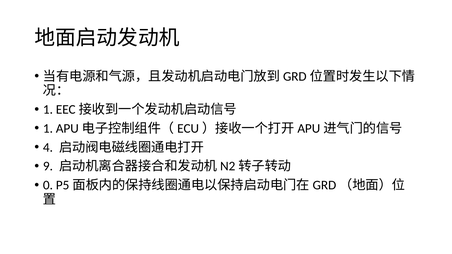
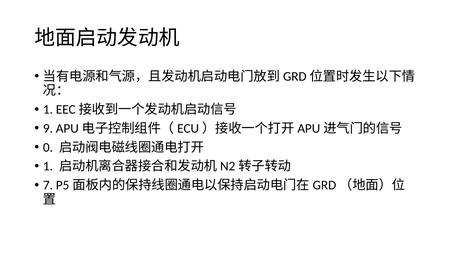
1 at (48, 129): 1 -> 9
4: 4 -> 0
9 at (48, 166): 9 -> 1
0: 0 -> 7
